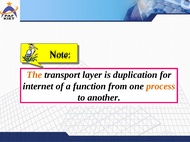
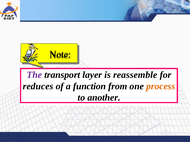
The colour: orange -> purple
duplication: duplication -> reassemble
internet: internet -> reduces
